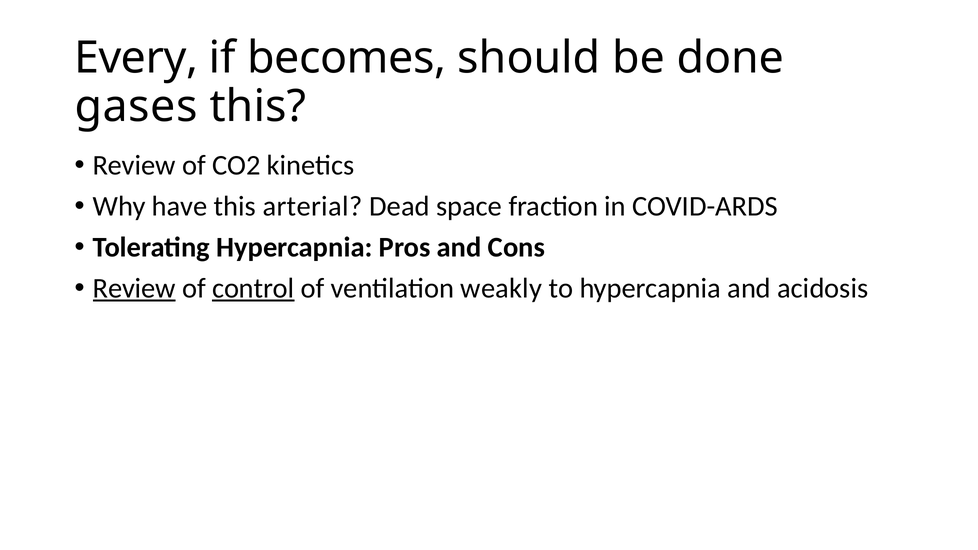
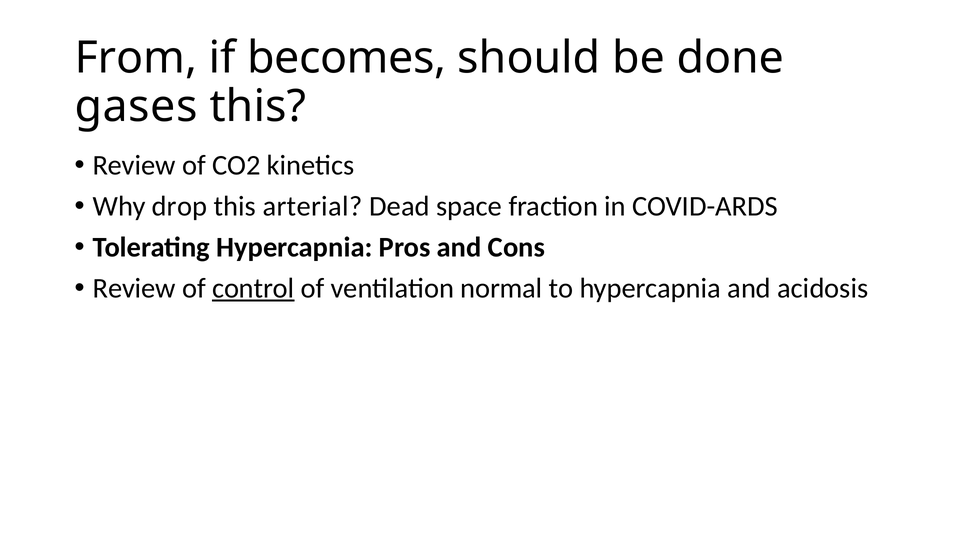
Every: Every -> From
have: have -> drop
Review at (134, 288) underline: present -> none
weakly: weakly -> normal
